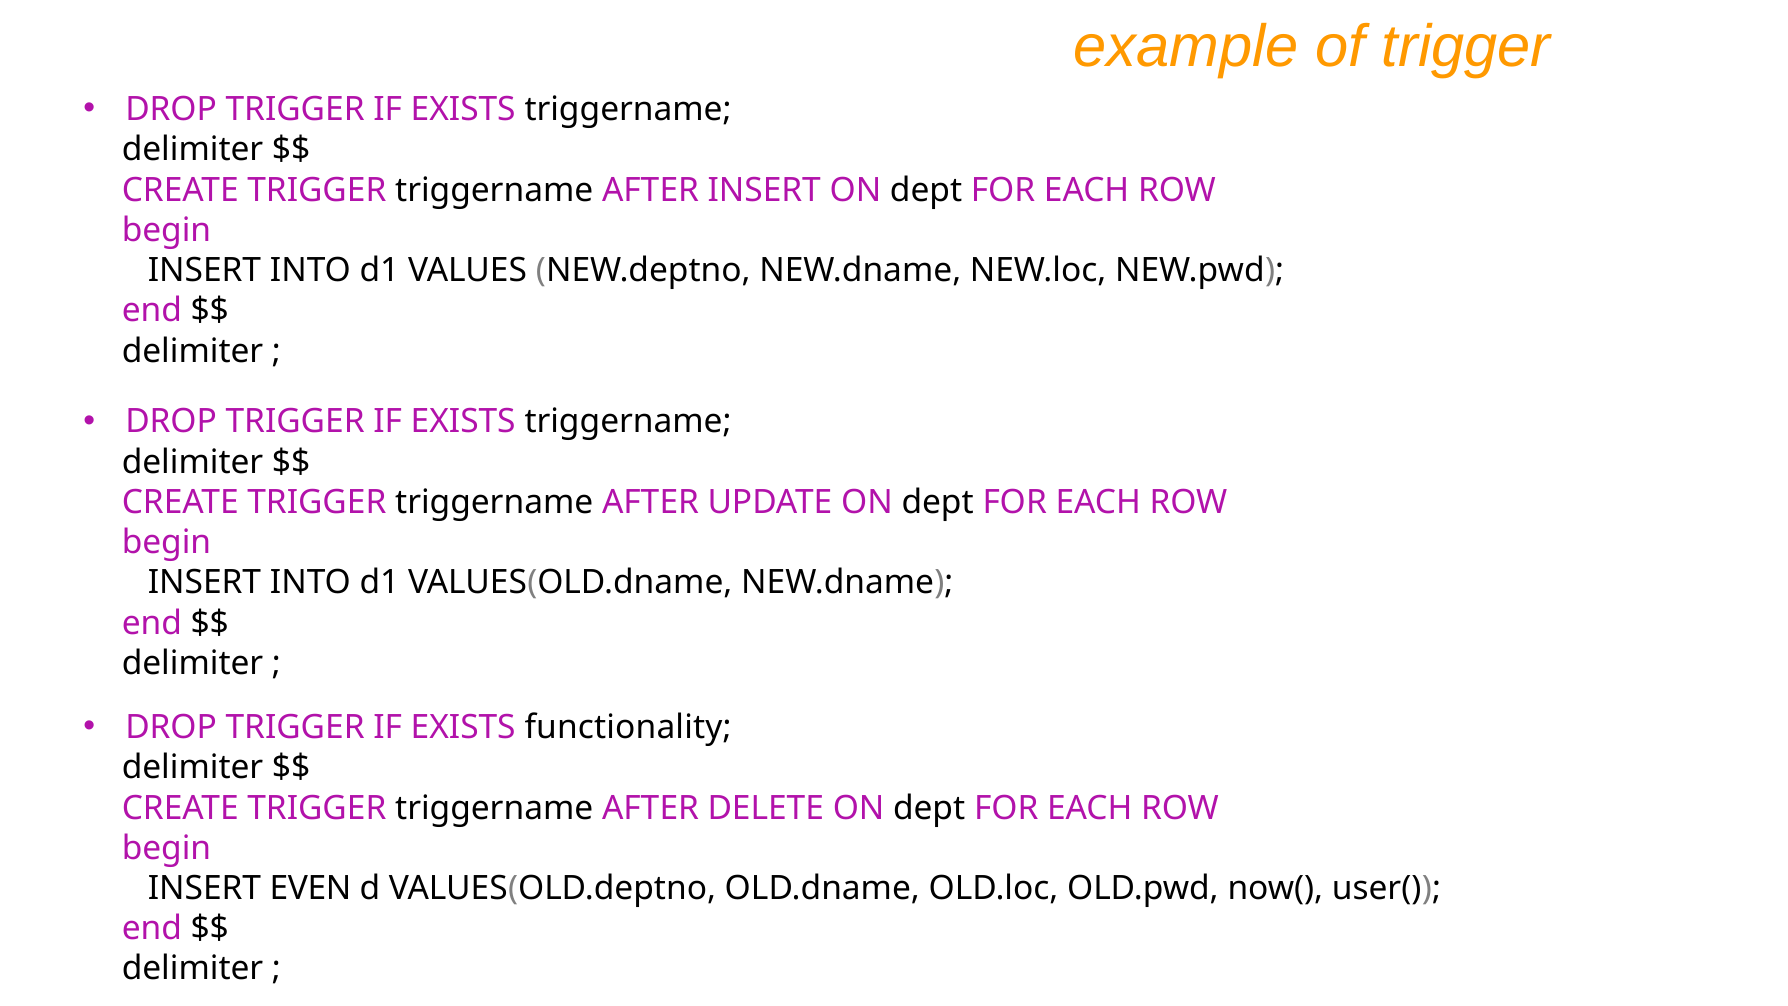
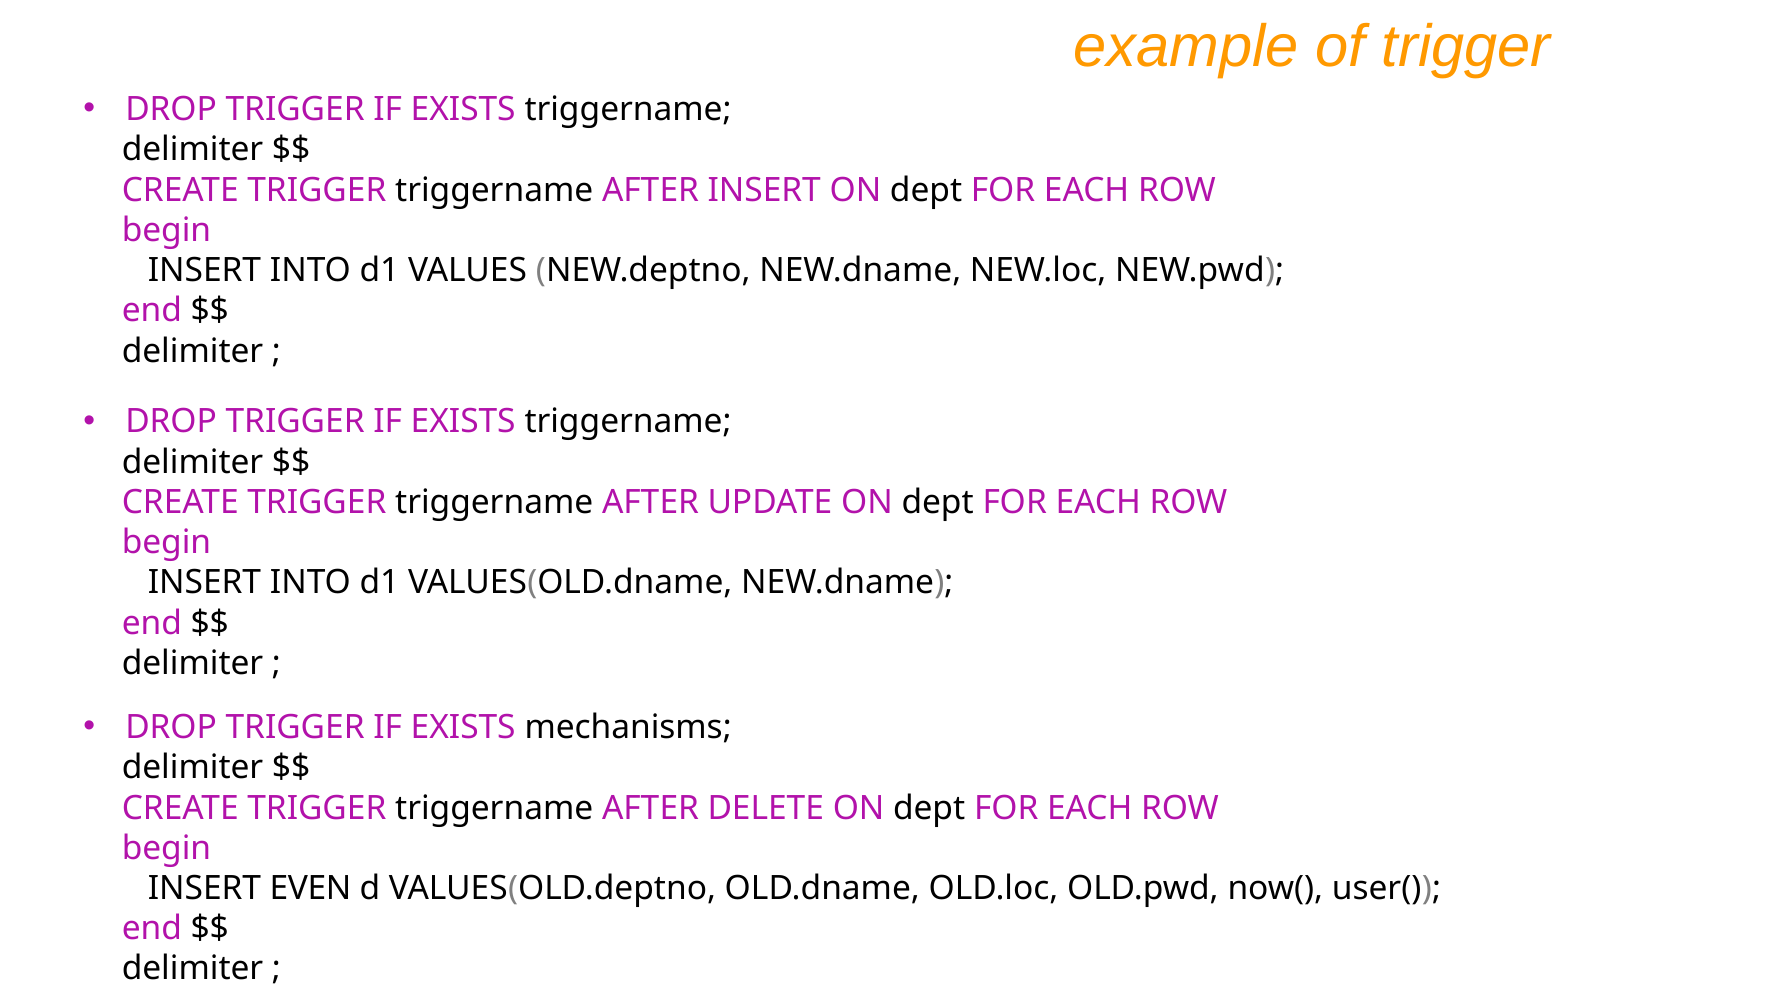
functionality: functionality -> mechanisms
